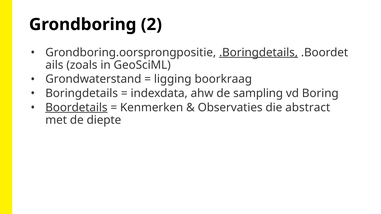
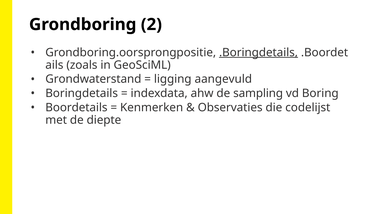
boorkraag: boorkraag -> aangevuld
Boordetails underline: present -> none
abstract: abstract -> codelijst
